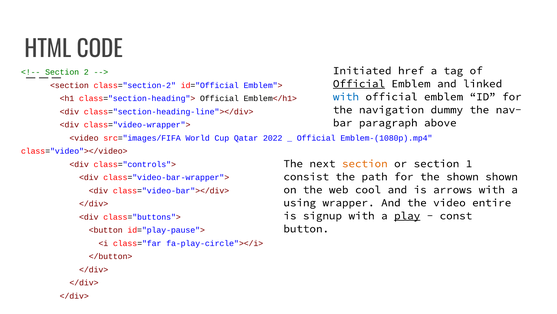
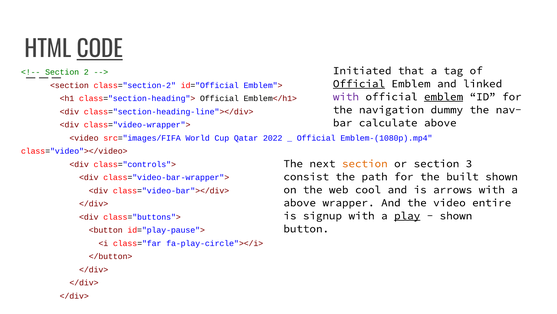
CODE underline: none -> present
href: href -> that
with at (346, 97) colour: blue -> purple
emblem at (444, 97) underline: none -> present
paragraph: paragraph -> calculate
1: 1 -> 3
the shown: shown -> built
using at (300, 202): using -> above
const at (456, 215): const -> shown
